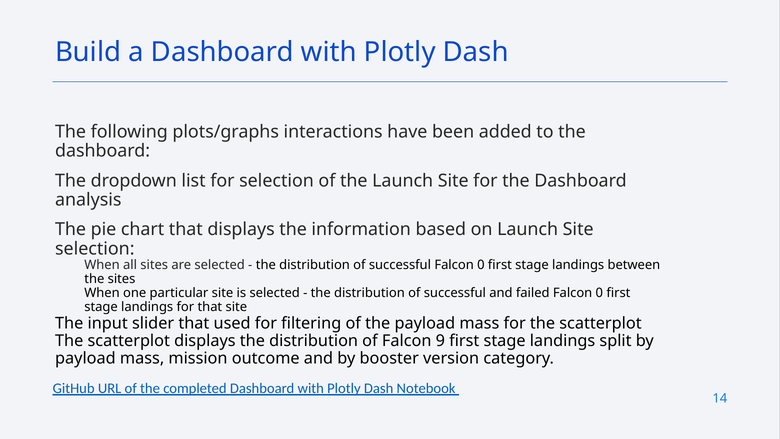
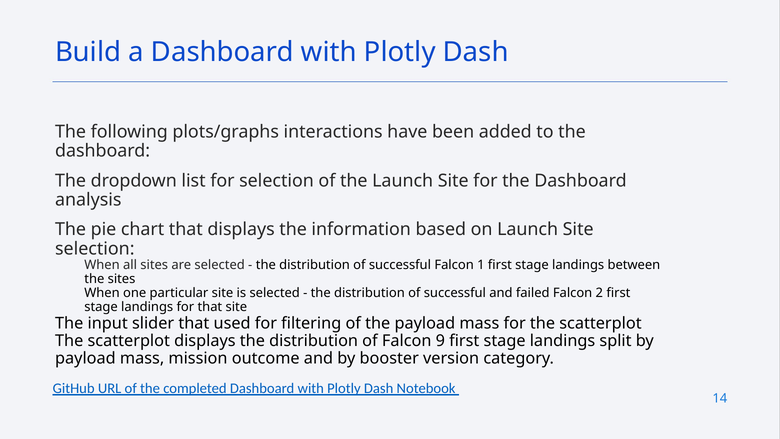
successful Falcon 0: 0 -> 1
failed Falcon 0: 0 -> 2
